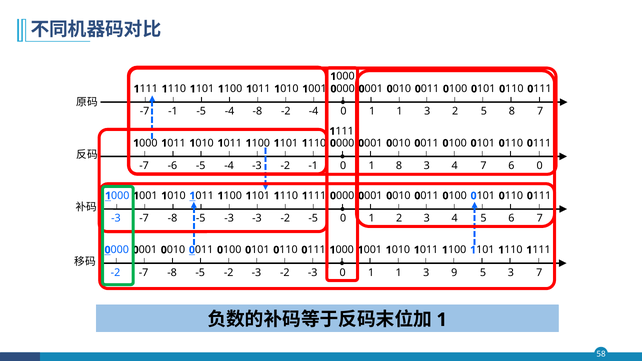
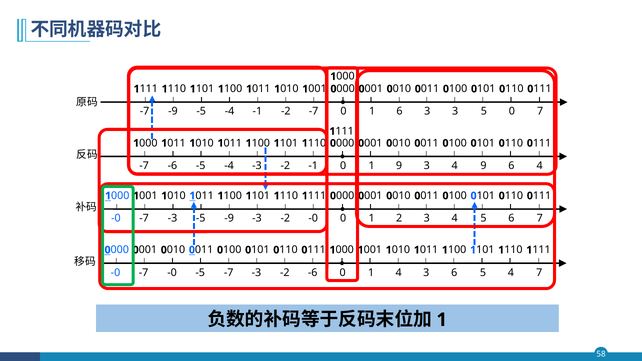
-7 -1: -1 -> -9
-4 -8: -8 -> -1
-2 -4: -4 -> -7
1 at (399, 111): 1 -> 6
3 2: 2 -> 3
5 8: 8 -> 0
1 8: 8 -> 9
4 7: 7 -> 9
6 0: 0 -> 4
-3 at (116, 218): -3 -> -0
-8 at (173, 218): -8 -> -3
-5 -3: -3 -> -9
-2 -5: -5 -> -0
-2 at (115, 273): -2 -> -0
-8 at (172, 273): -8 -> -0
-5 -2: -2 -> -7
-3 -2 -3: -3 -> -6
1 at (399, 273): 1 -> 4
3 9: 9 -> 6
5 3: 3 -> 4
